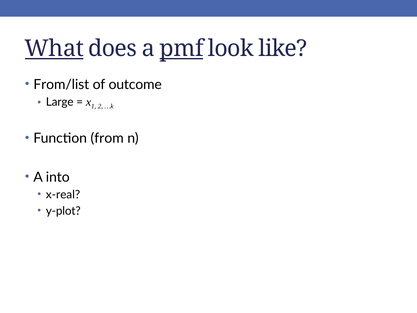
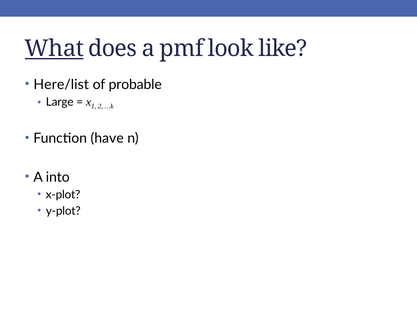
pmf underline: present -> none
From/list: From/list -> Here/list
outcome: outcome -> probable
from: from -> have
x-real: x-real -> x-plot
